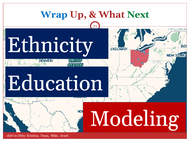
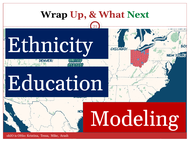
Wrap colour: blue -> black
